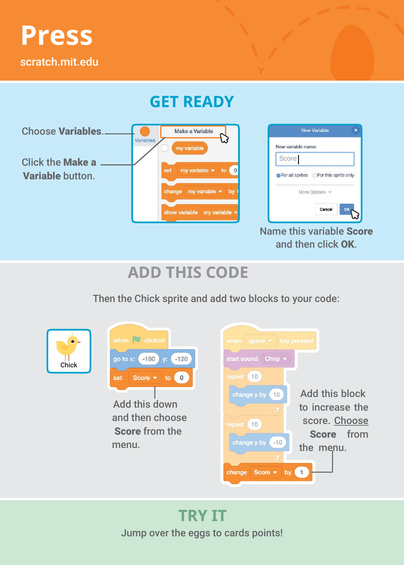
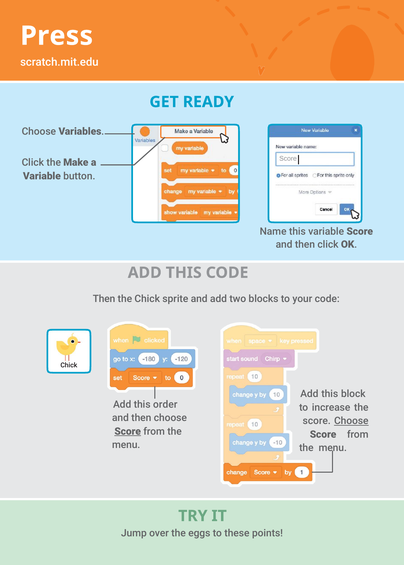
down: down -> order
Score at (128, 432) underline: none -> present
cards: cards -> these
